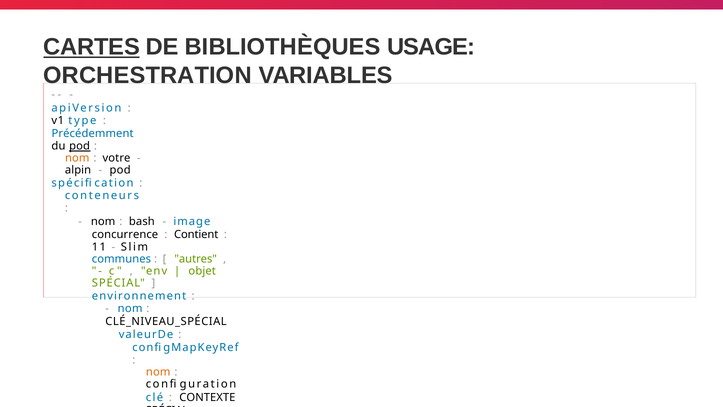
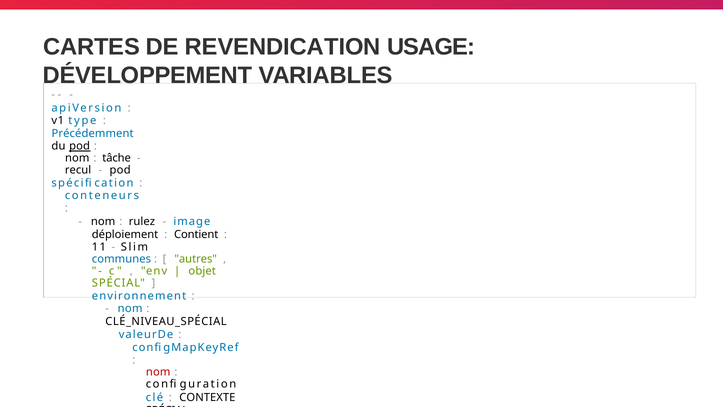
CARTES underline: present -> none
BIBLIOTHÈQUES: BIBLIOTHÈQUES -> REVENDICATION
ORCHESTRATION: ORCHESTRATION -> DÉVELOPPEMENT
nom at (77, 158) colour: orange -> black
votre: votre -> tâche
alpin: alpin -> recul
bash: bash -> rulez
concurrence: concurrence -> déploiement
nom at (158, 373) colour: orange -> red
